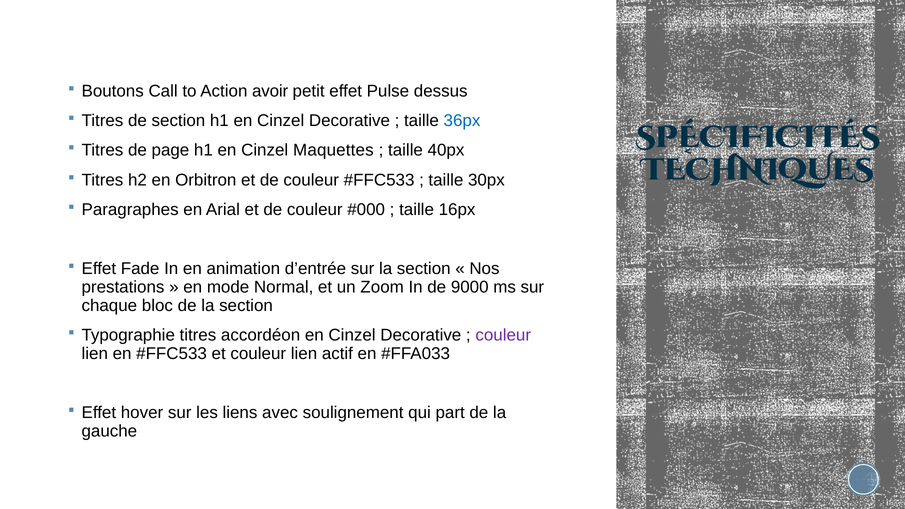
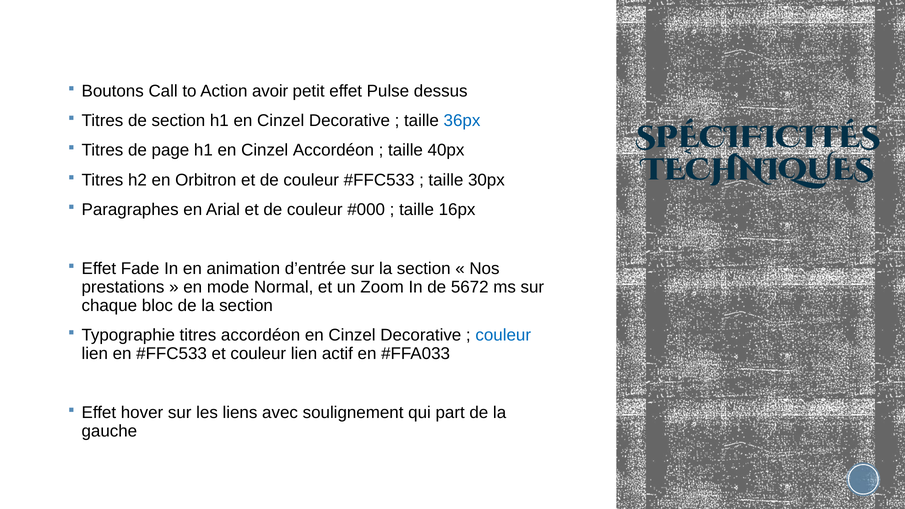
Cinzel Maquettes: Maquettes -> Accordéon
9000: 9000 -> 5672
couleur at (503, 335) colour: purple -> blue
